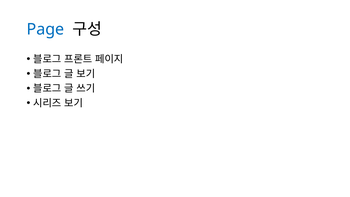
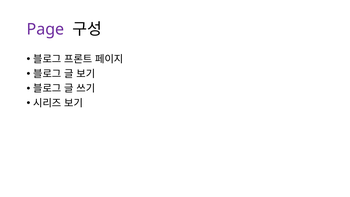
Page colour: blue -> purple
